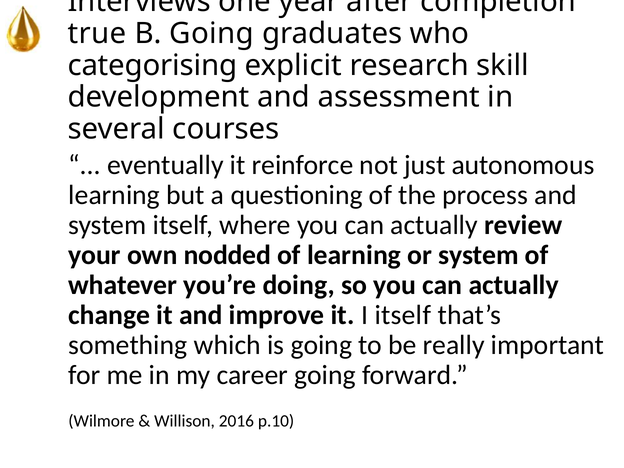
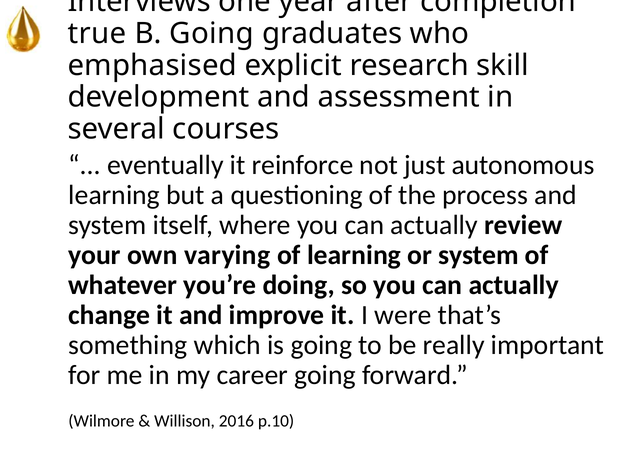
categorising: categorising -> emphasised
nodded: nodded -> varying
I itself: itself -> were
